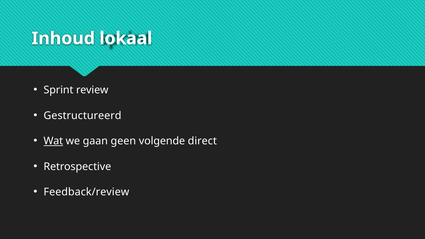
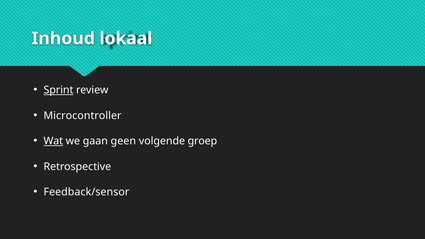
Sprint underline: none -> present
Gestructureerd: Gestructureerd -> Microcontroller
direct: direct -> groep
Feedback/review: Feedback/review -> Feedback/sensor
